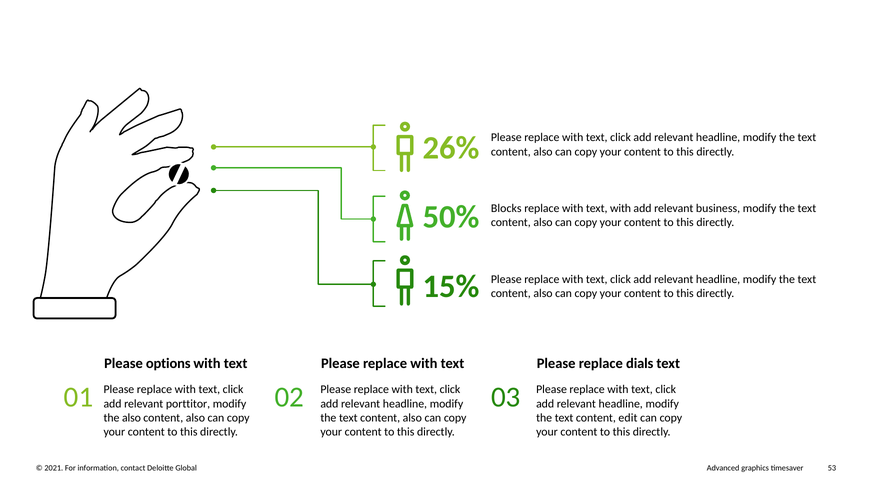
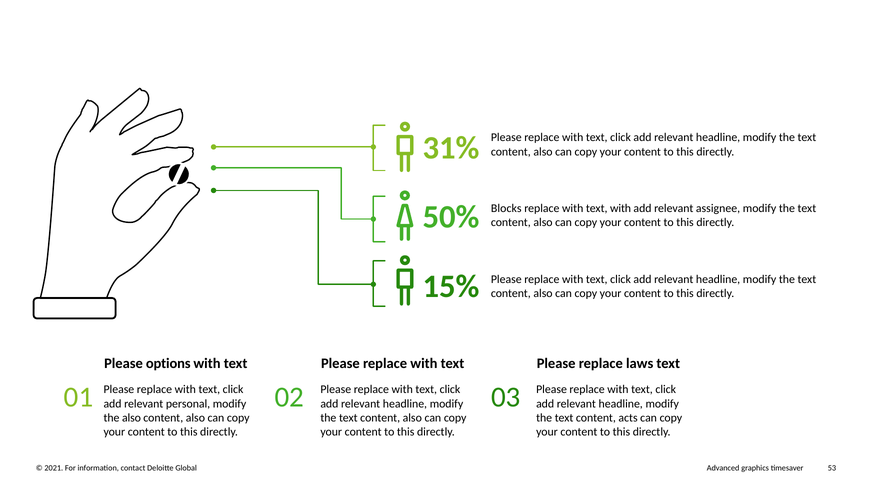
26%: 26% -> 31%
business: business -> assignee
dials: dials -> laws
porttitor: porttitor -> personal
edit: edit -> acts
